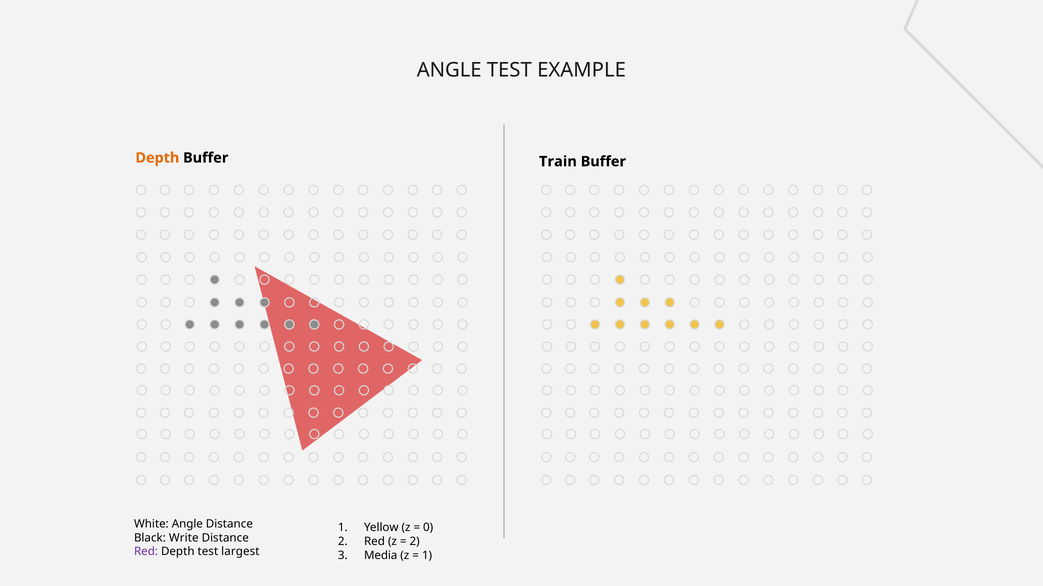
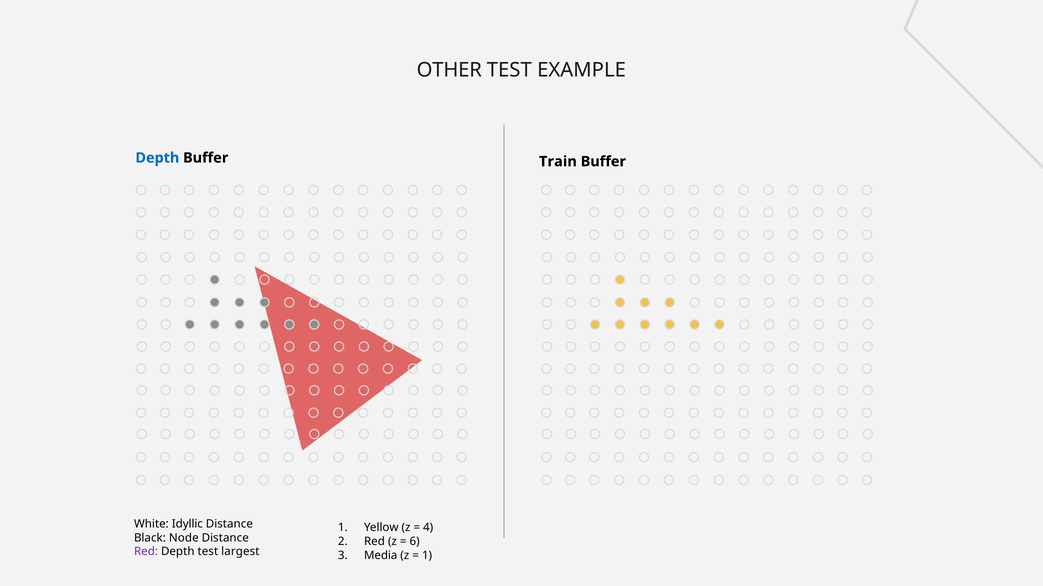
ANGLE at (449, 70): ANGLE -> OTHER
Depth at (157, 158) colour: orange -> blue
White Angle: Angle -> Idyllic
0: 0 -> 4
Write: Write -> Node
2 at (415, 542): 2 -> 6
